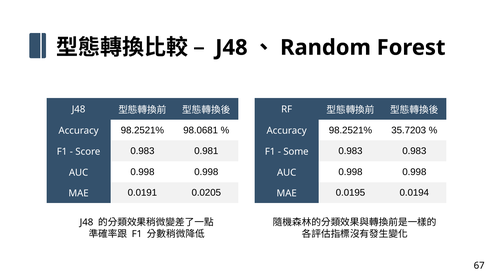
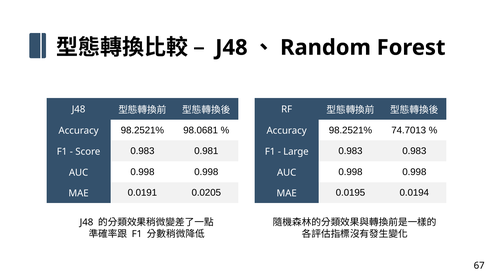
35.7203: 35.7203 -> 74.7013
Some: Some -> Large
